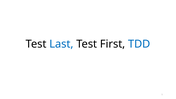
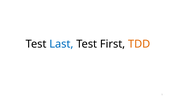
TDD colour: blue -> orange
